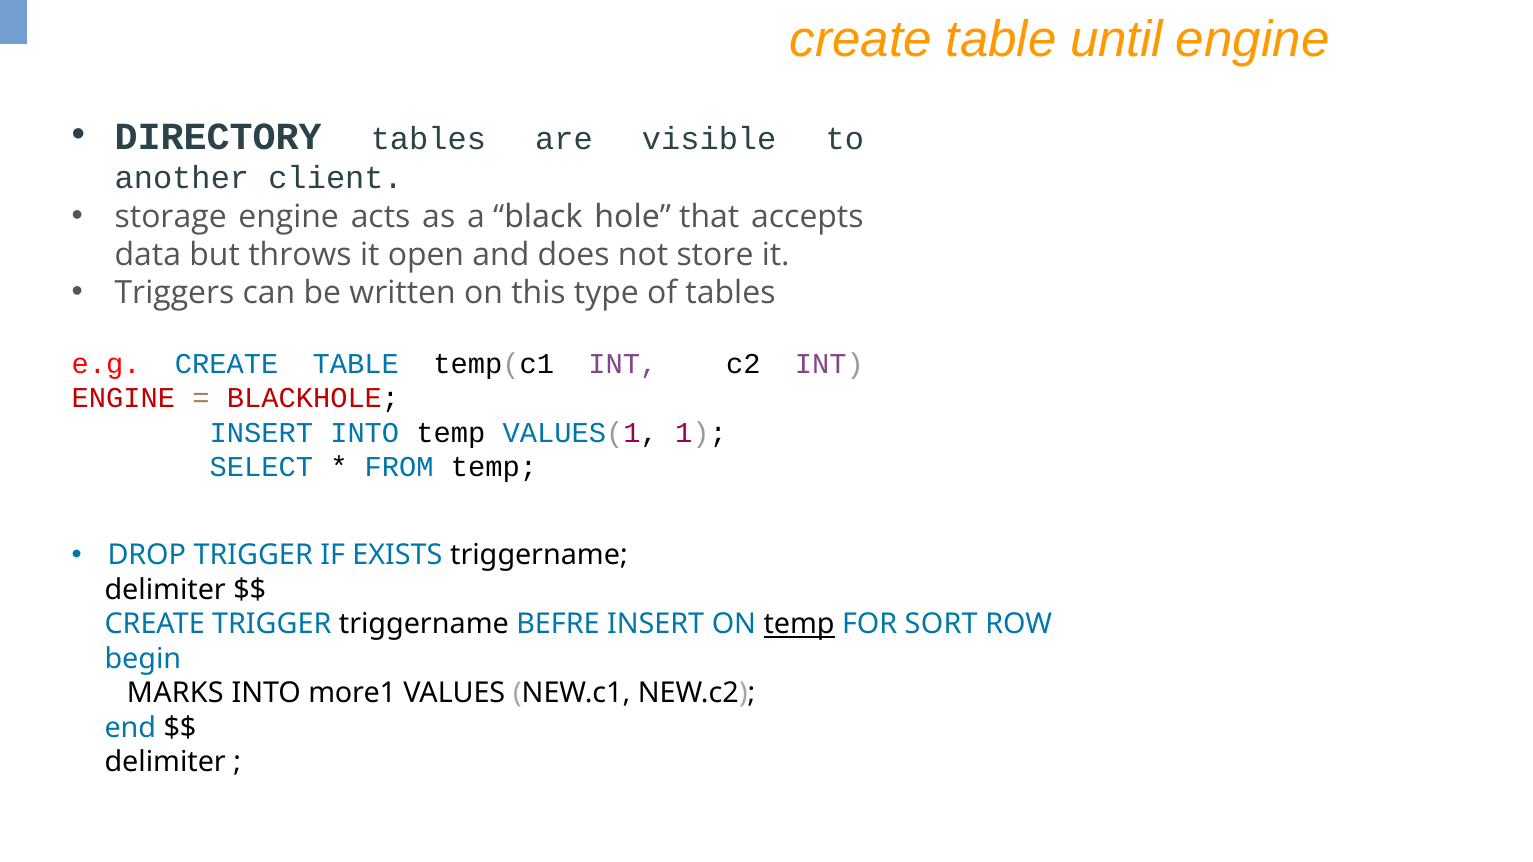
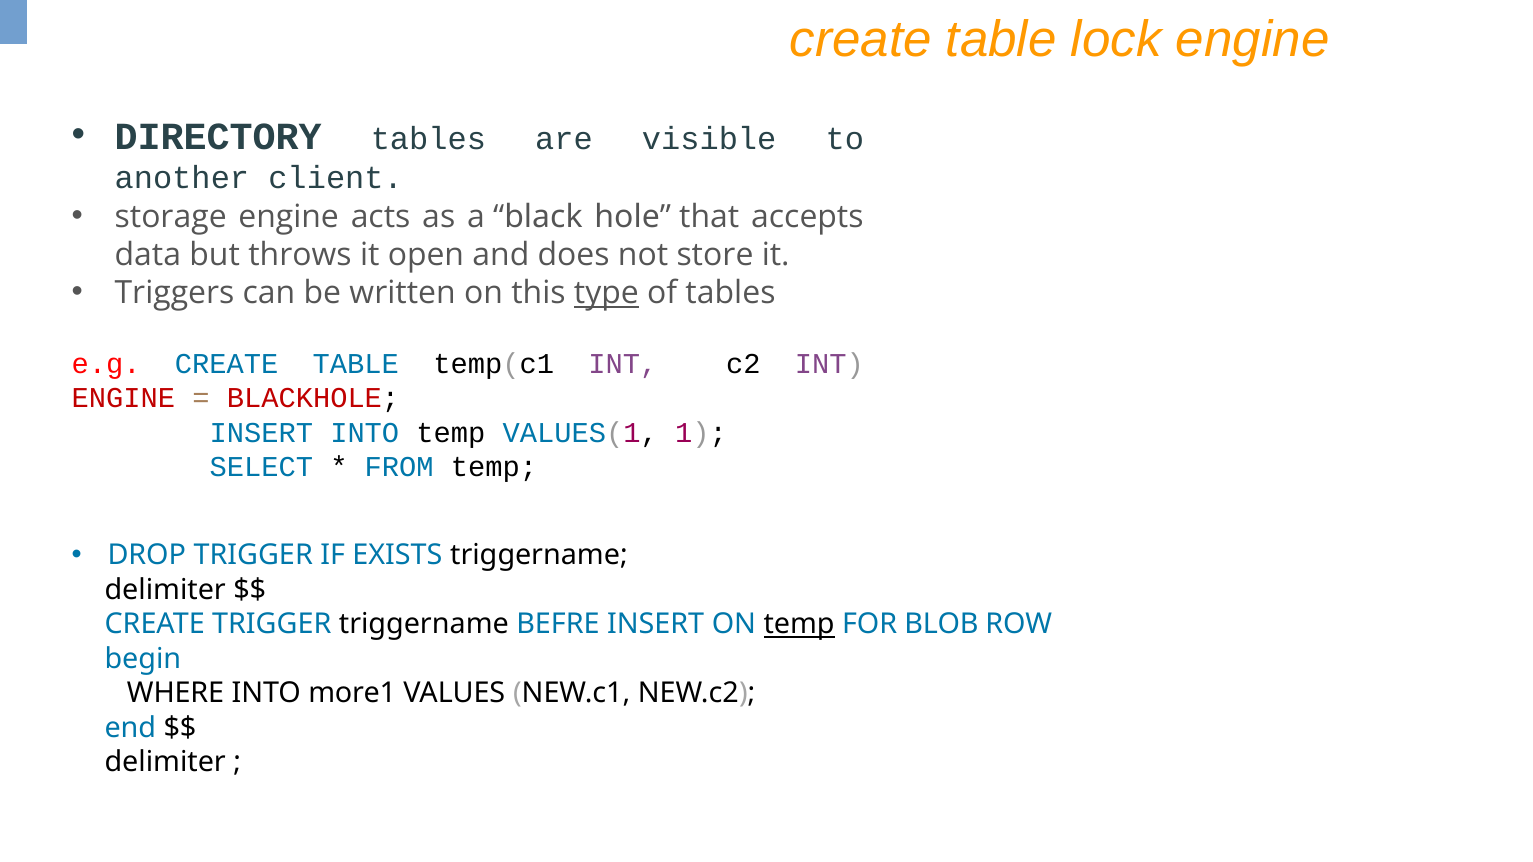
until: until -> lock
type underline: none -> present
SORT: SORT -> BLOB
MARKS: MARKS -> WHERE
